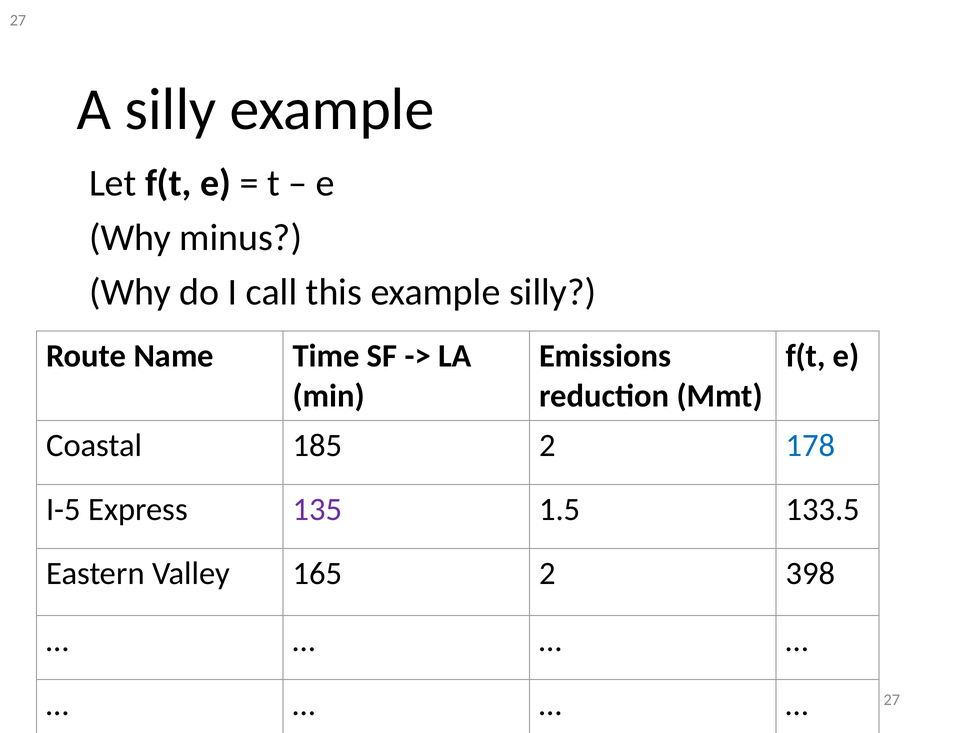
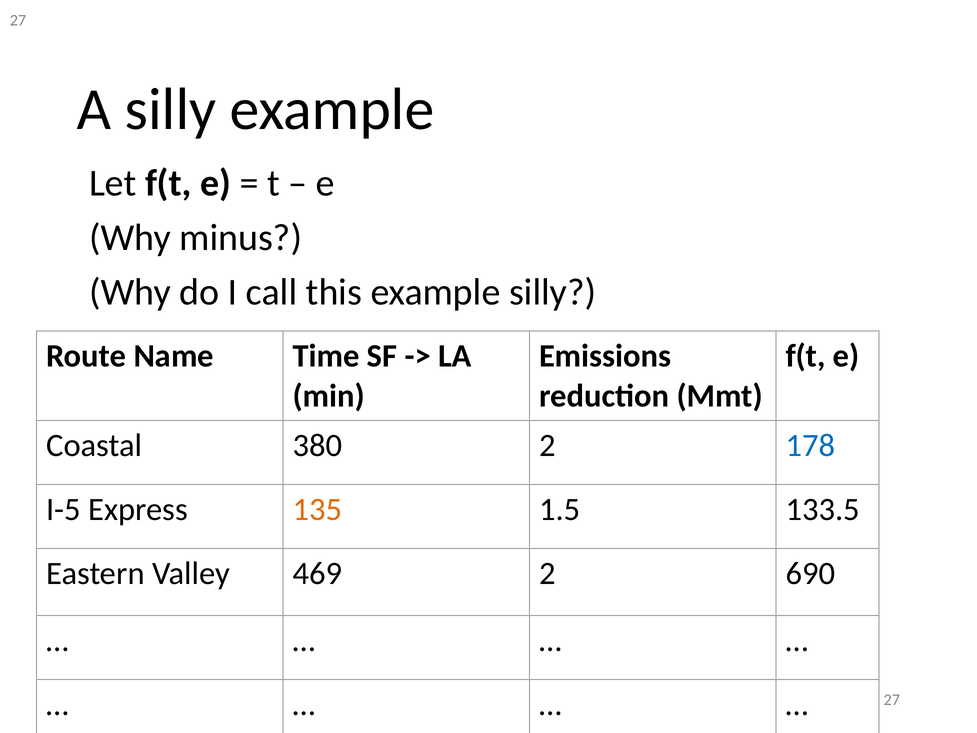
185: 185 -> 380
135 colour: purple -> orange
165: 165 -> 469
398: 398 -> 690
